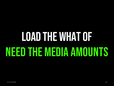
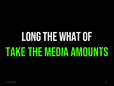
LOAD: LOAD -> LONG
NEED: NEED -> TAKE
